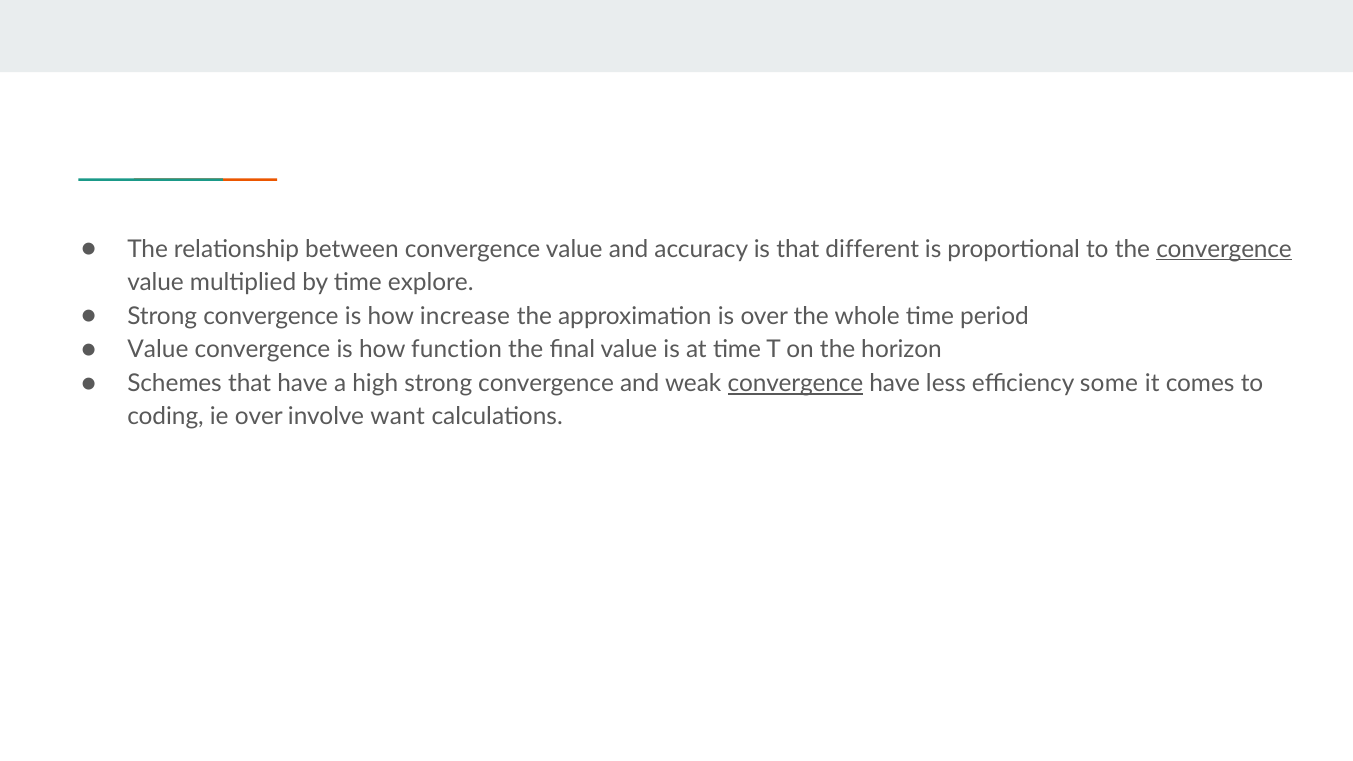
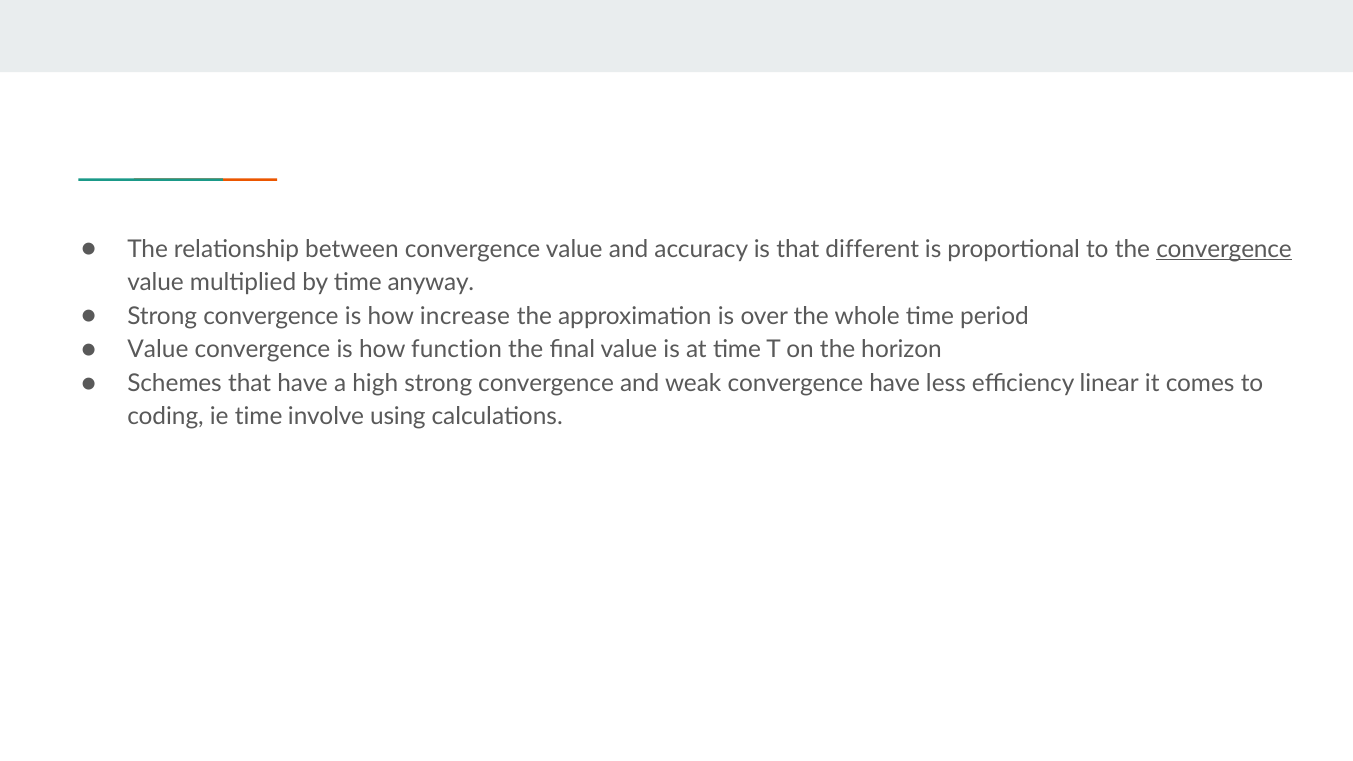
explore: explore -> anyway
convergence at (795, 383) underline: present -> none
some: some -> linear
ie over: over -> time
want: want -> using
